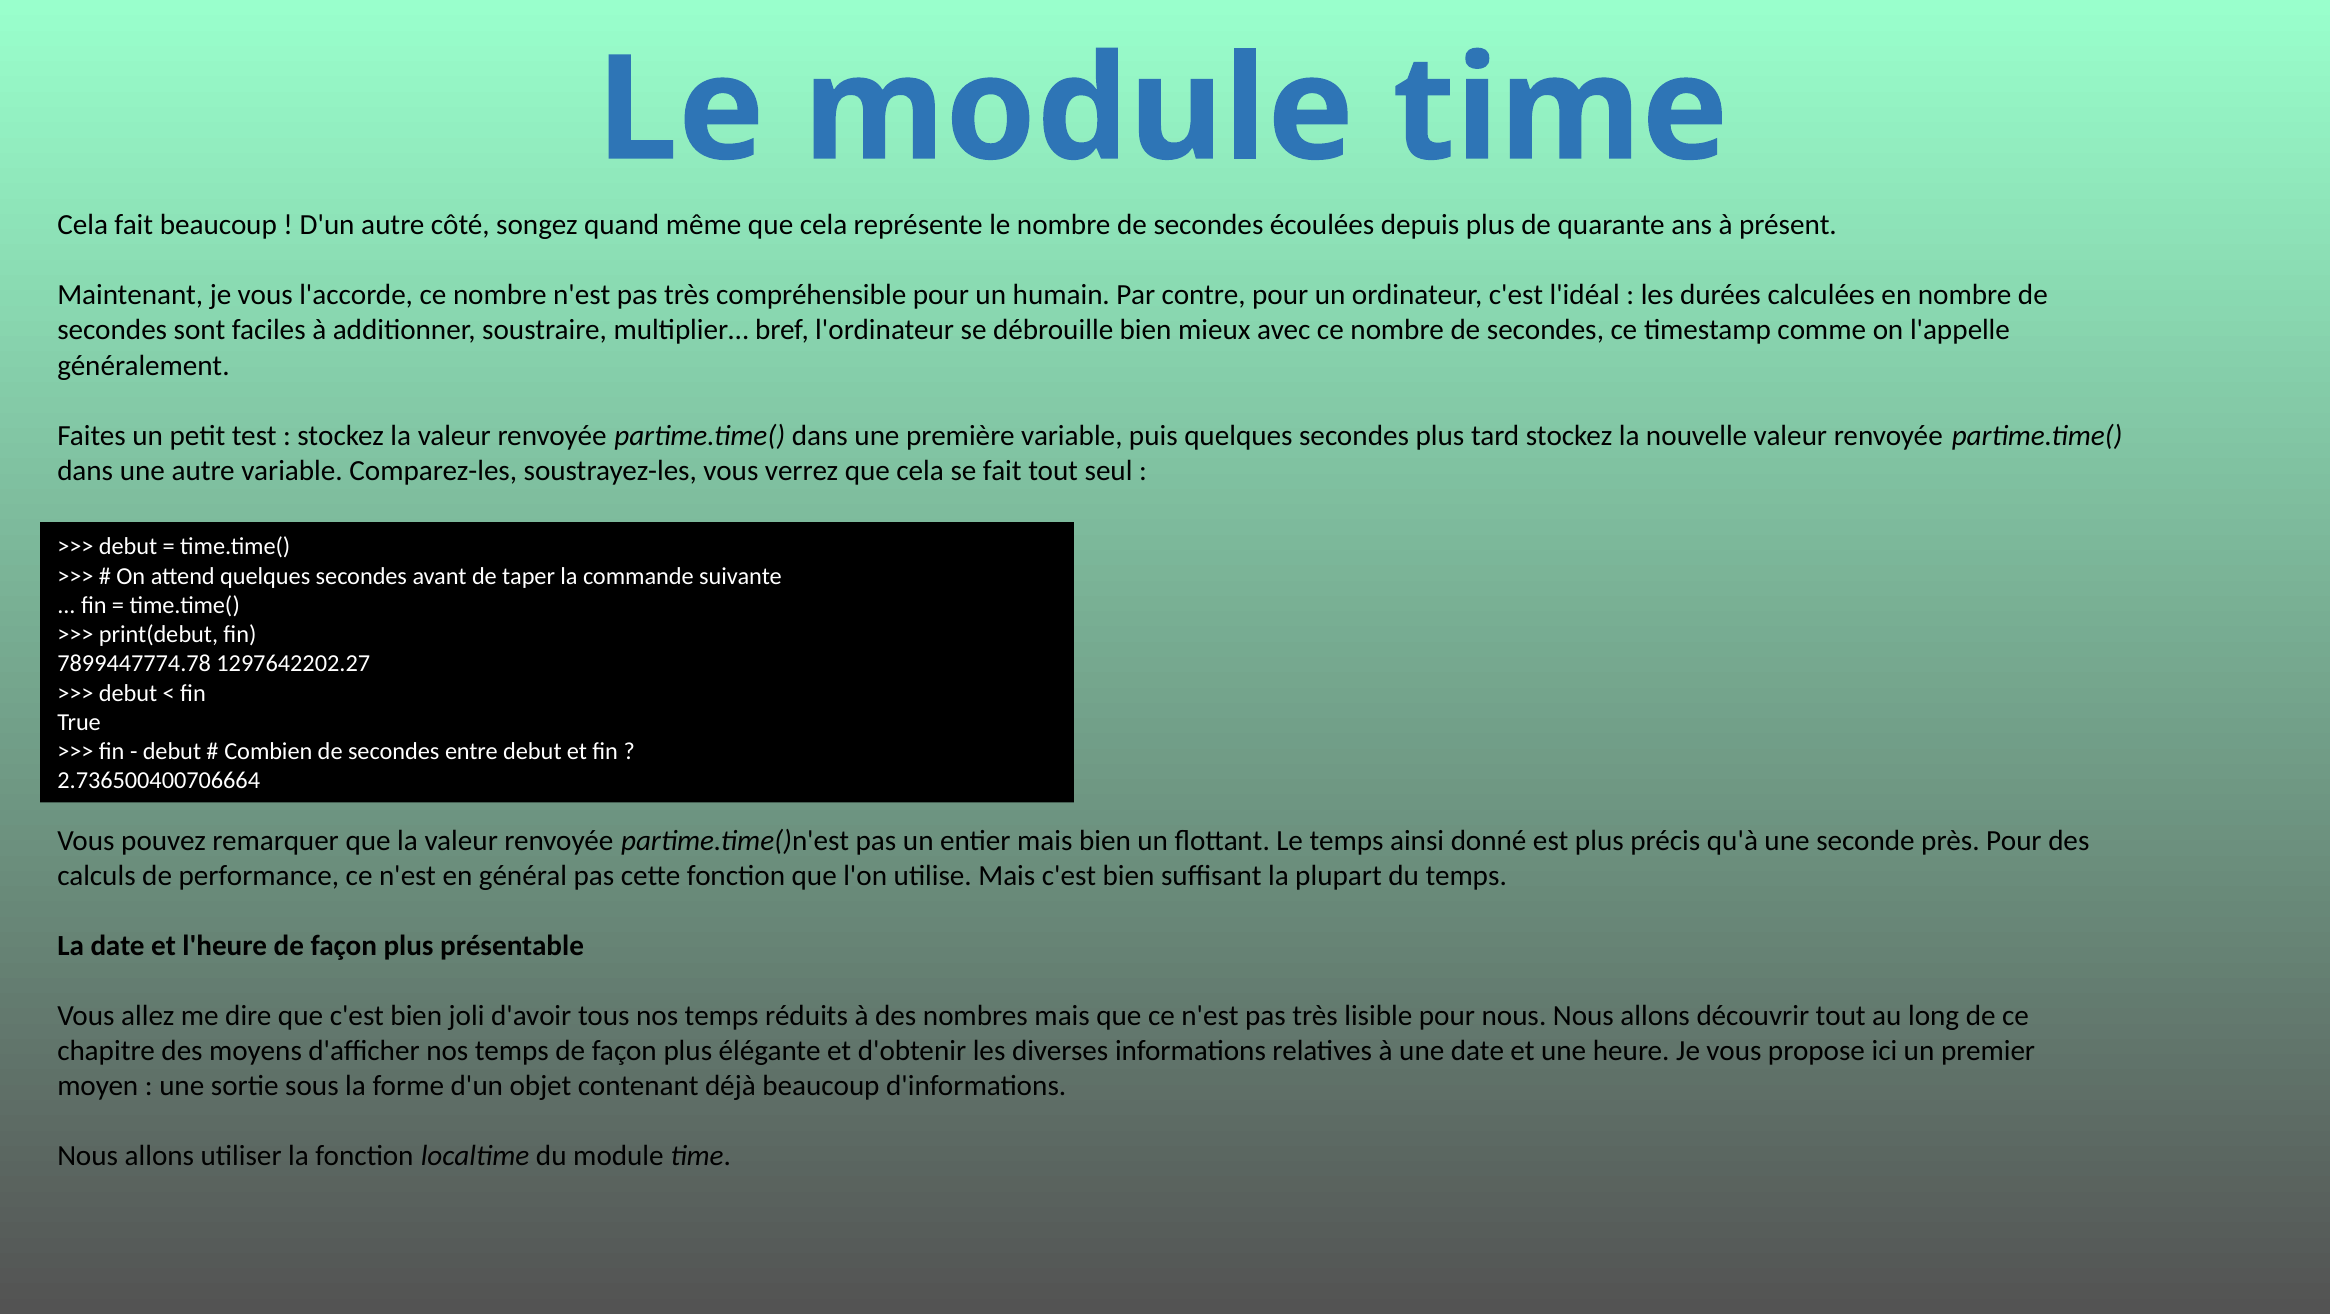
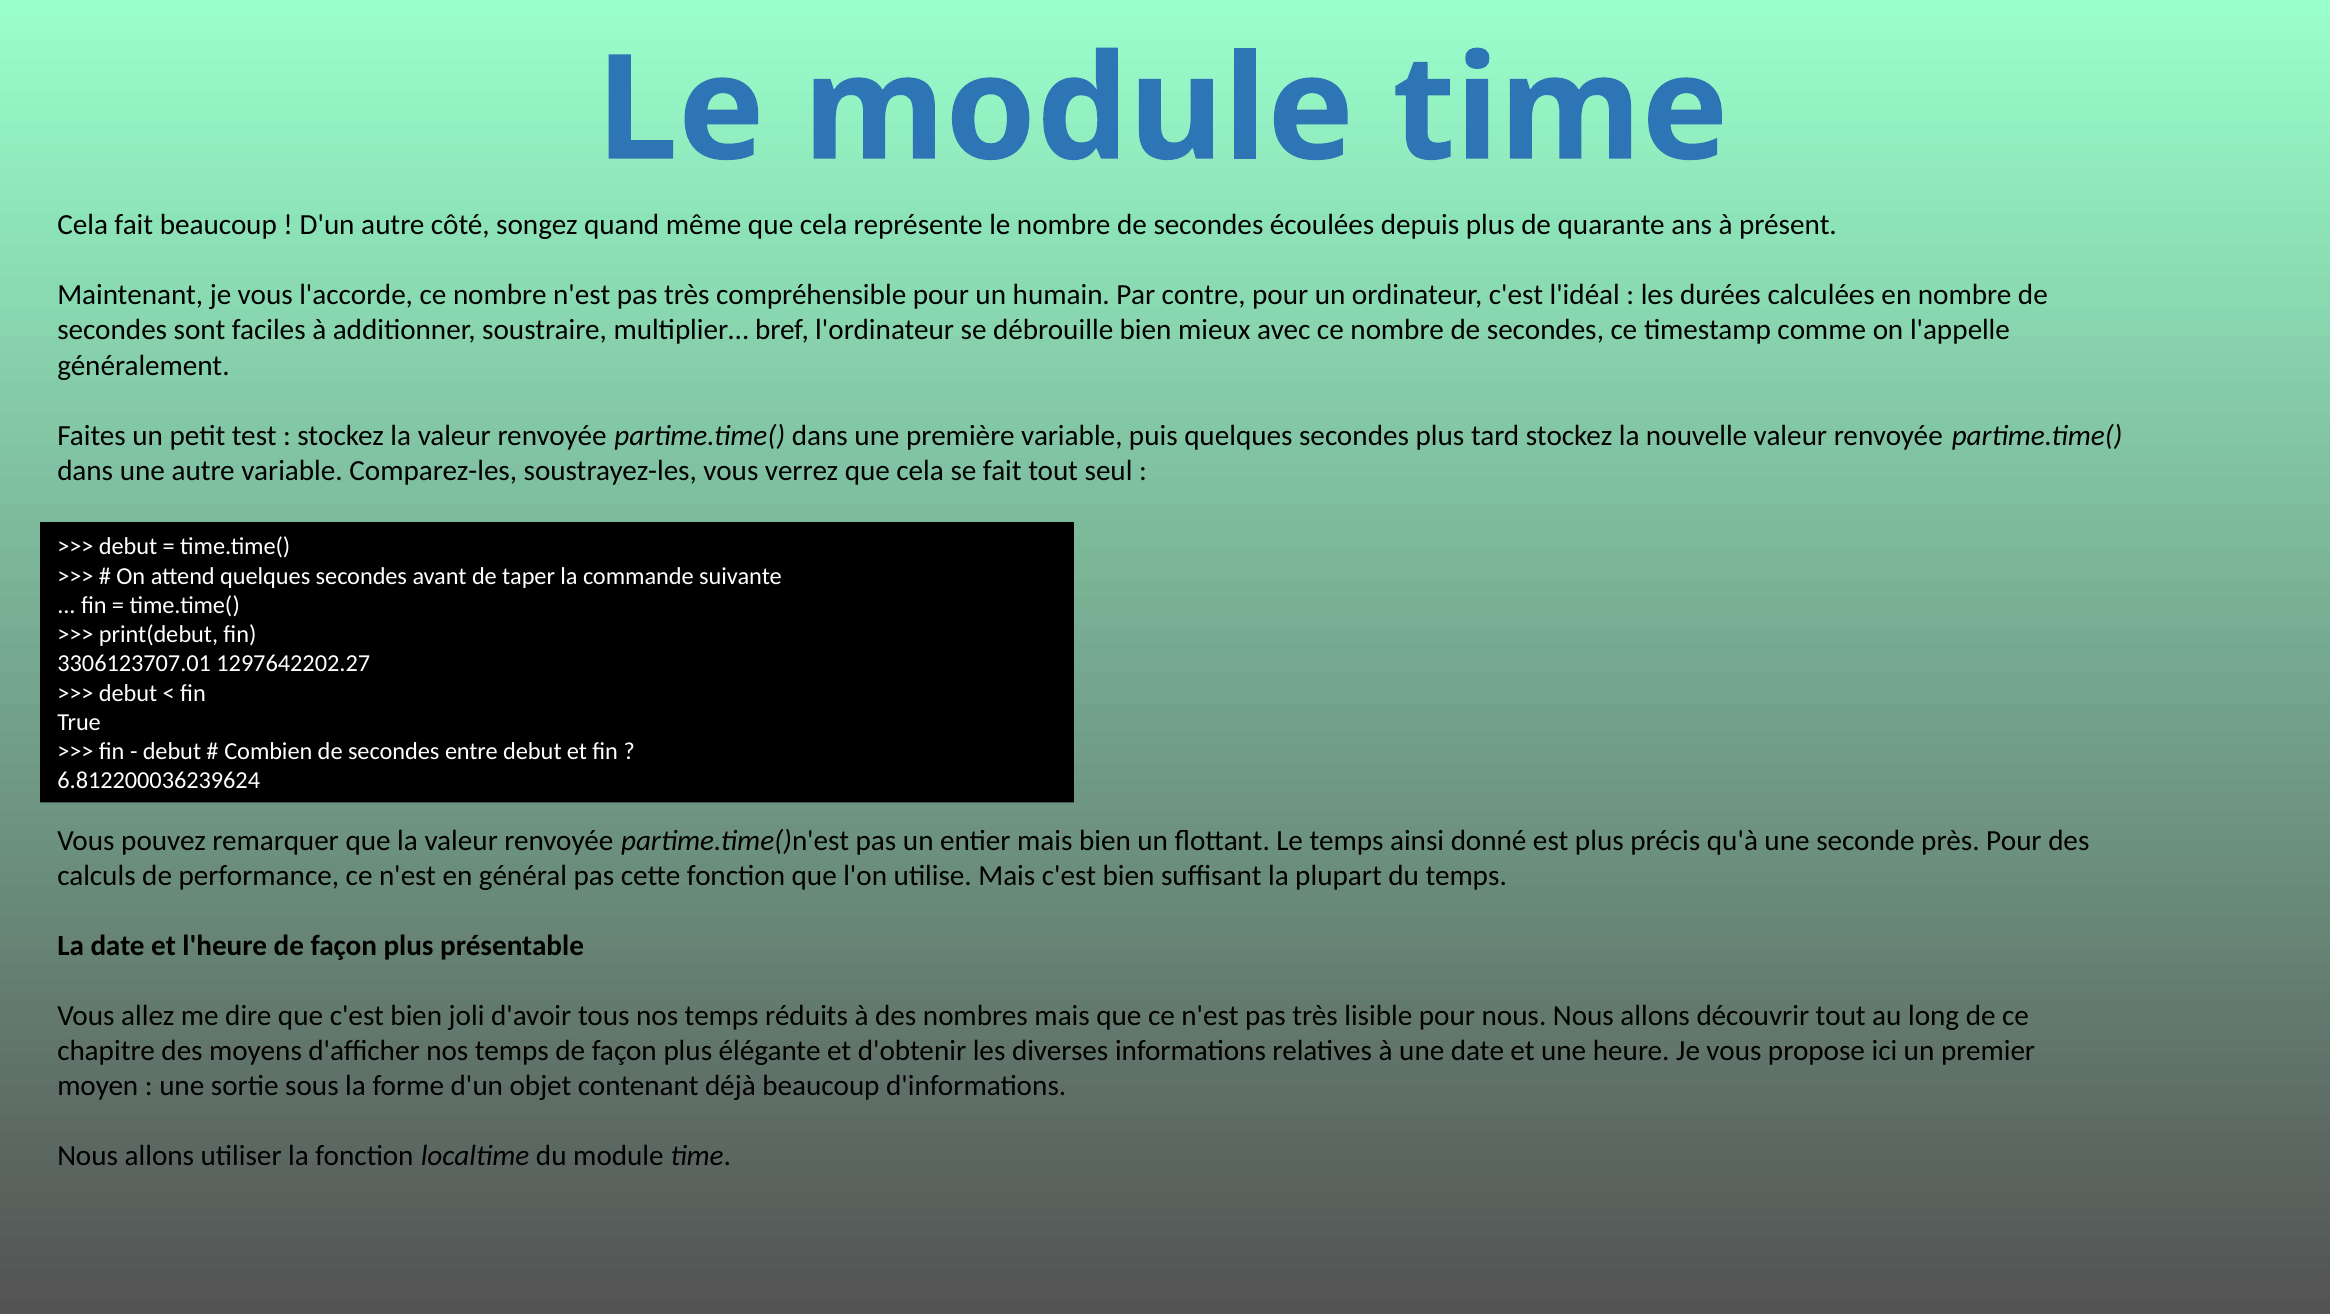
7899447774.78: 7899447774.78 -> 3306123707.01
2.736500400706664: 2.736500400706664 -> 6.812200036239624
